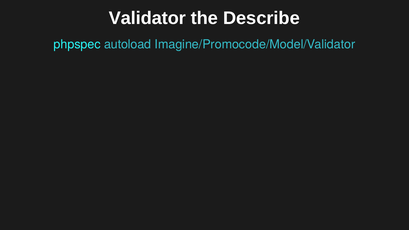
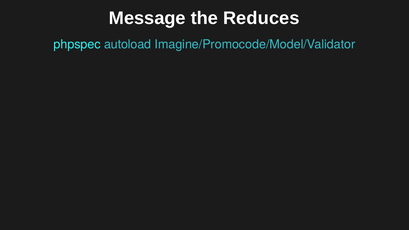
Validator: Validator -> Message
Describe: Describe -> Reduces
